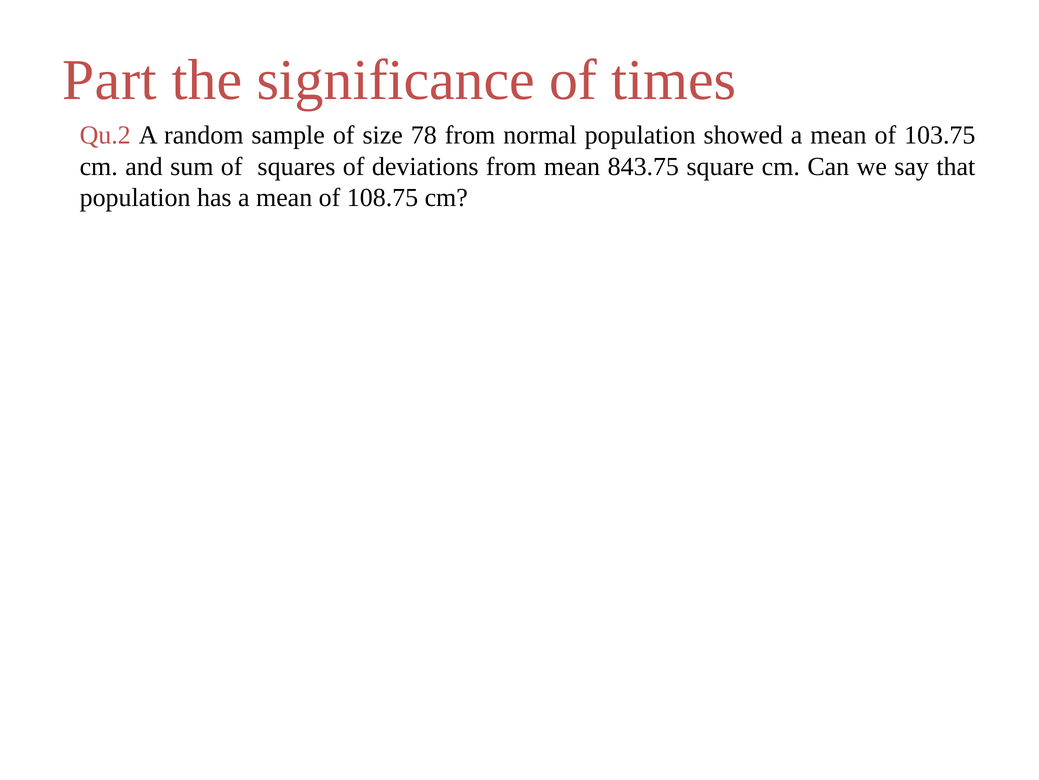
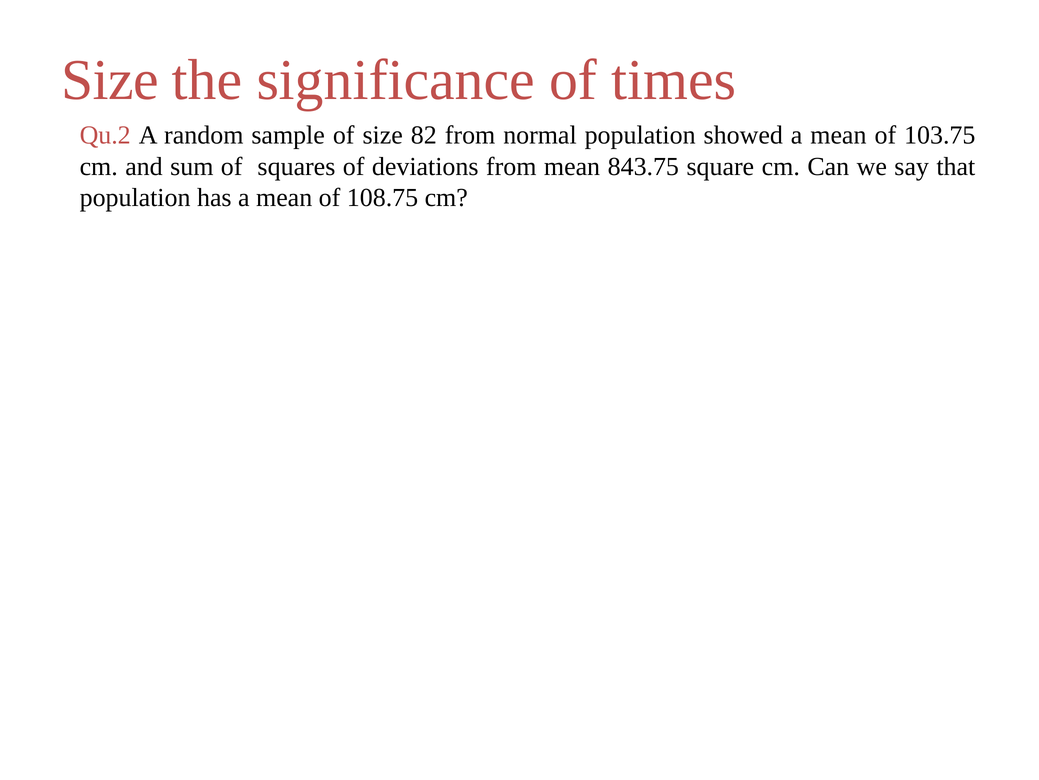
Part at (110, 80): Part -> Size
78: 78 -> 82
